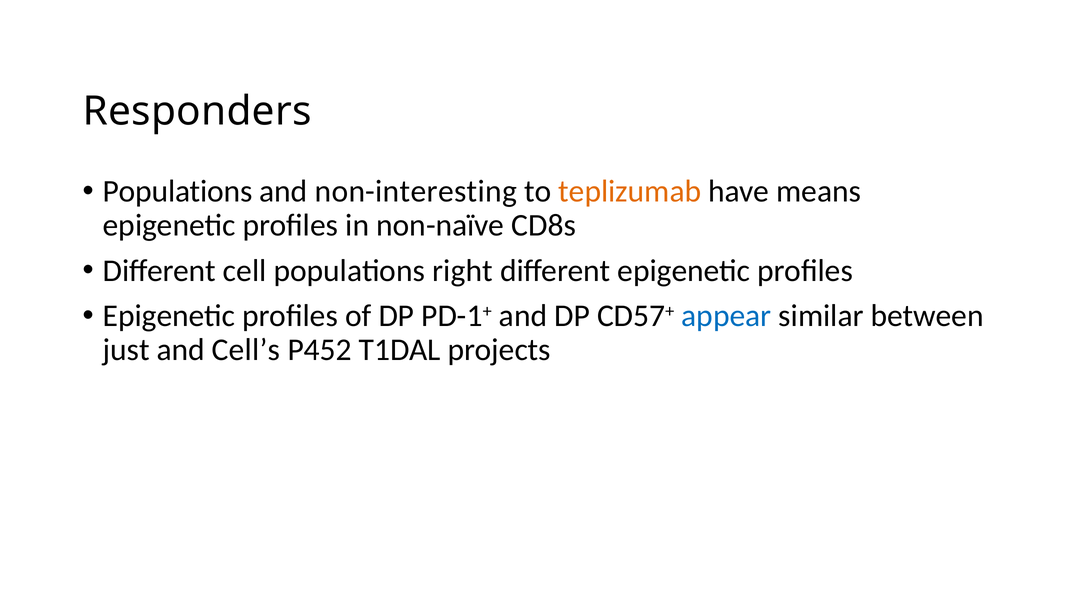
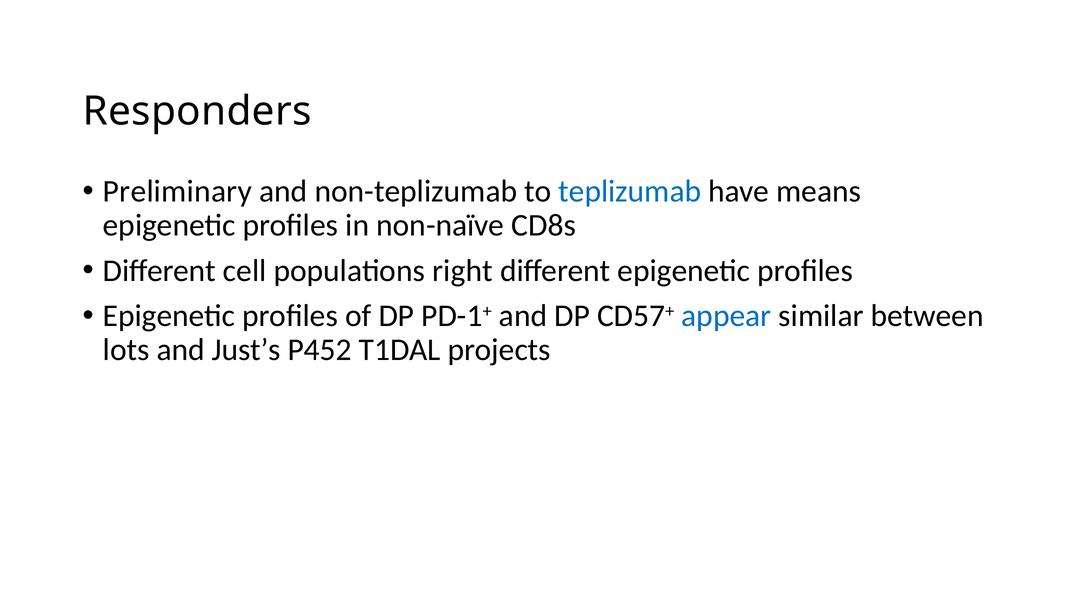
Populations at (178, 191): Populations -> Preliminary
non-interesting: non-interesting -> non-teplizumab
teplizumab colour: orange -> blue
just: just -> lots
Cell’s: Cell’s -> Just’s
